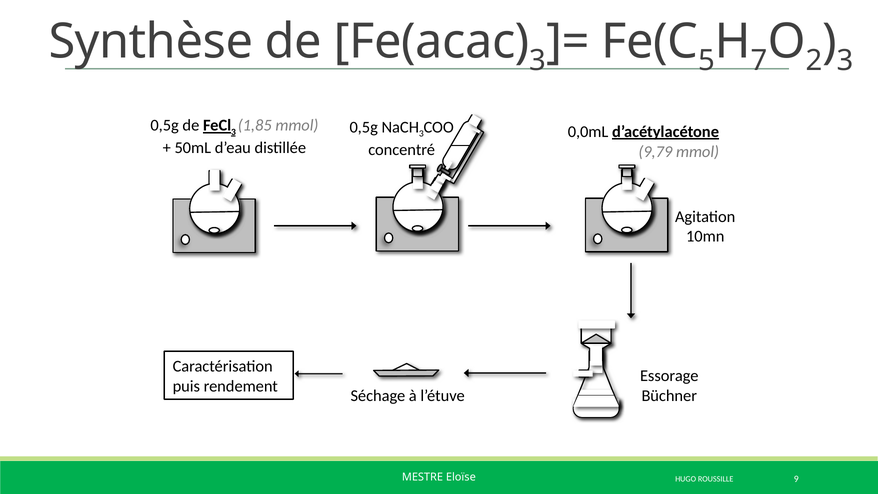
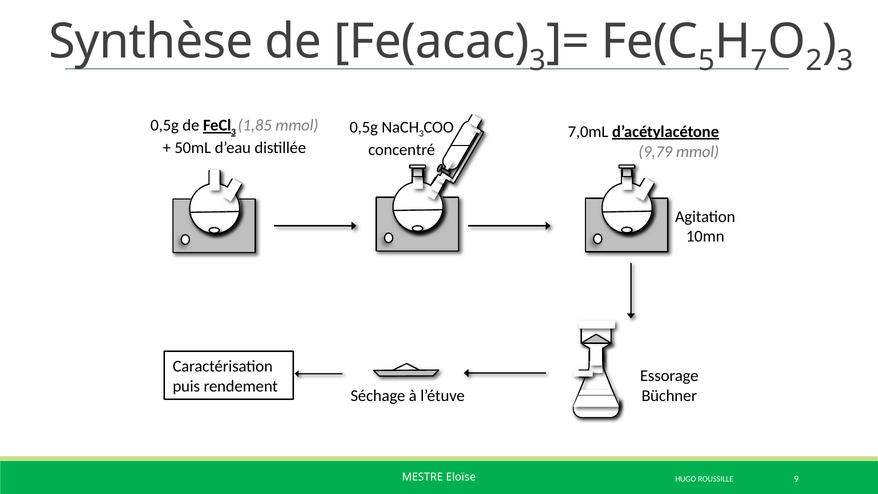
0,0mL: 0,0mL -> 7,0mL
